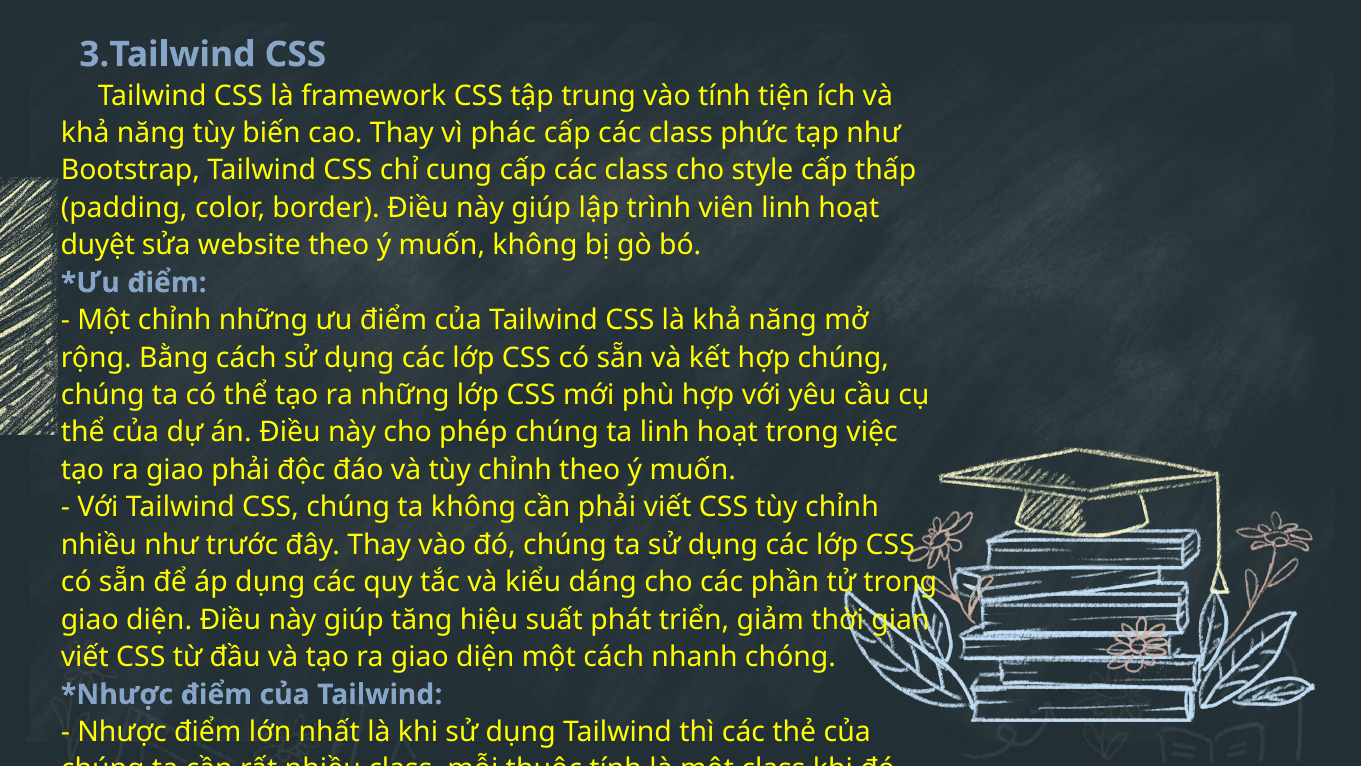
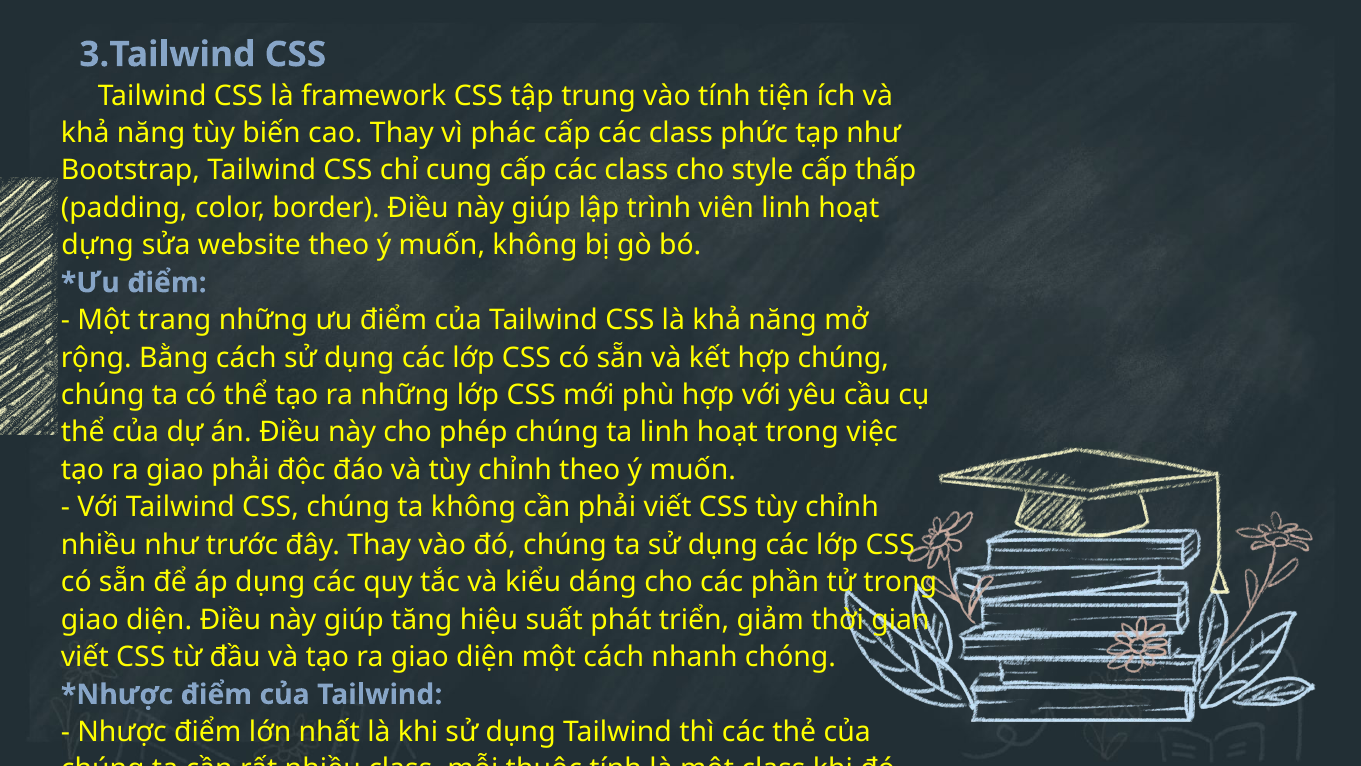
duyệt: duyệt -> dựng
Một chỉnh: chỉnh -> trang
